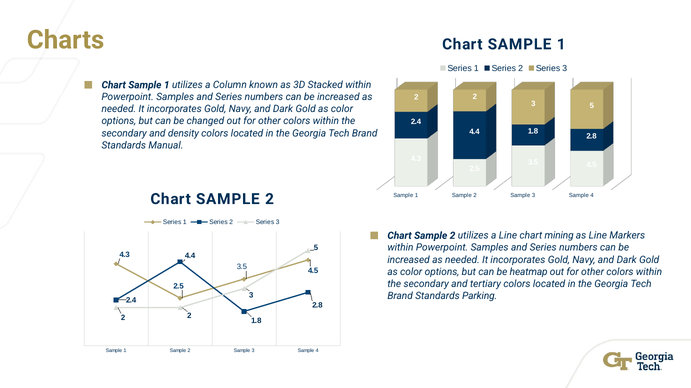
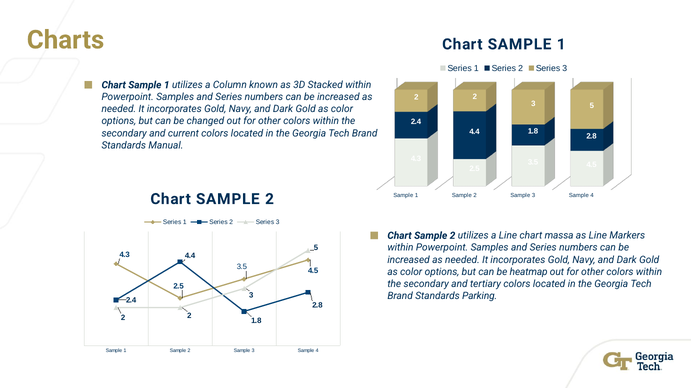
density: density -> current
mining: mining -> massa
